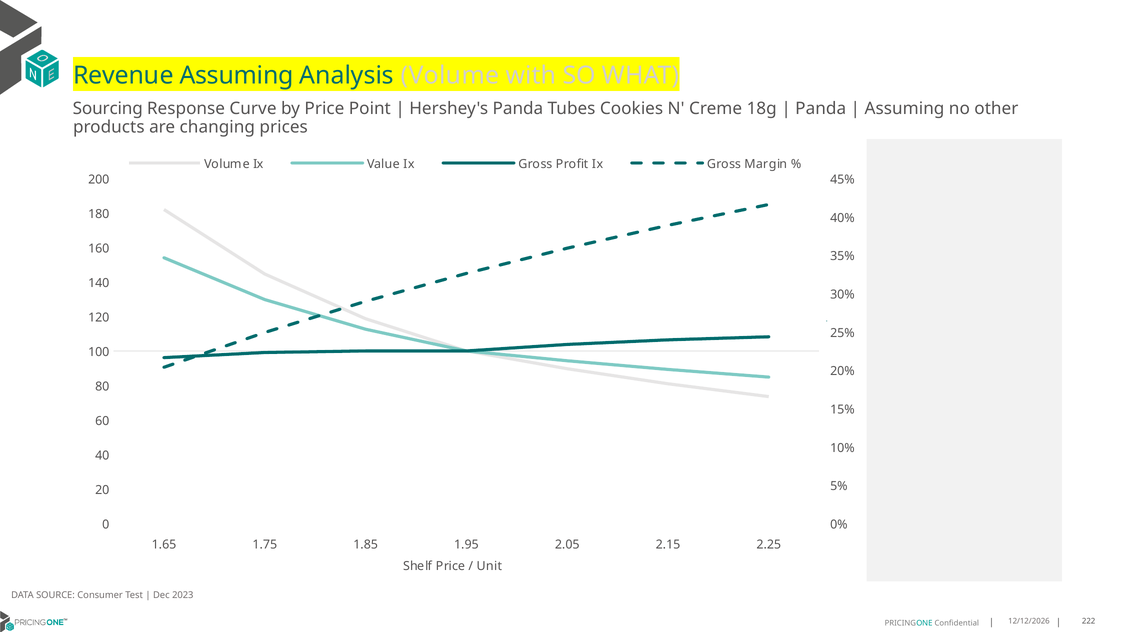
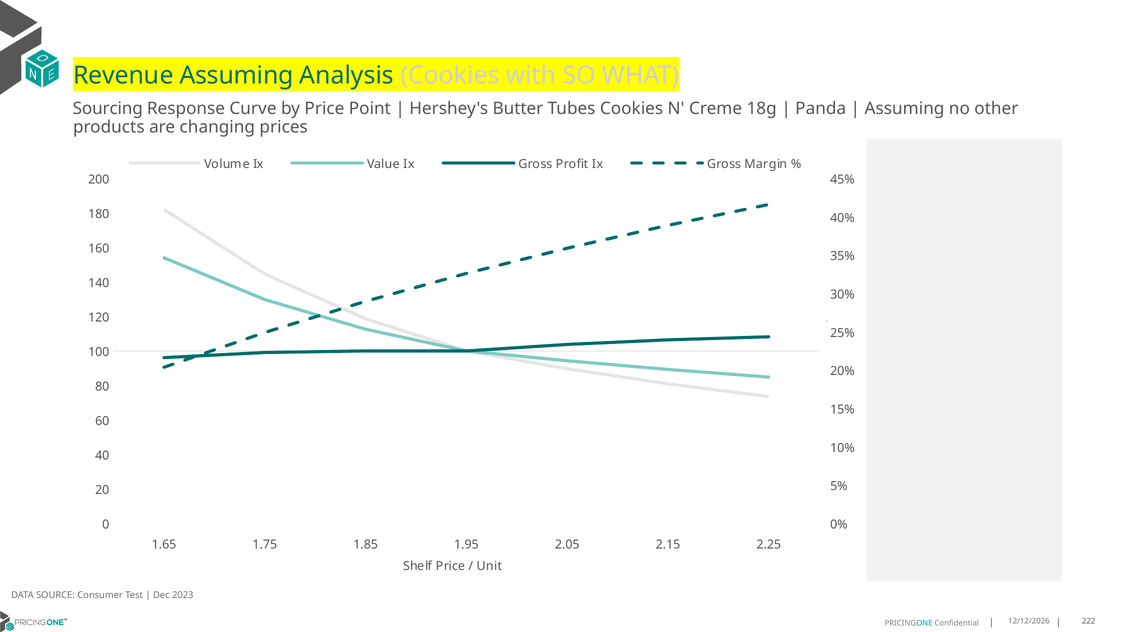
Analysis Volume: Volume -> Cookies
Hershey's Panda: Panda -> Butter
